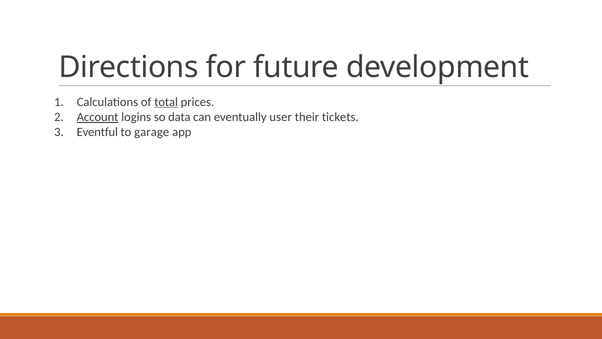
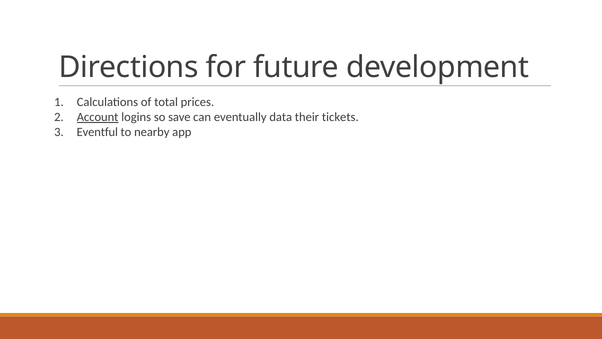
total underline: present -> none
data: data -> save
user: user -> data
garage: garage -> nearby
